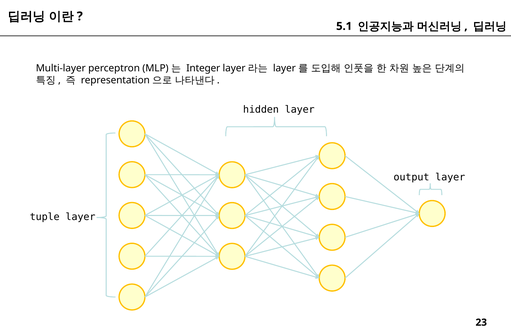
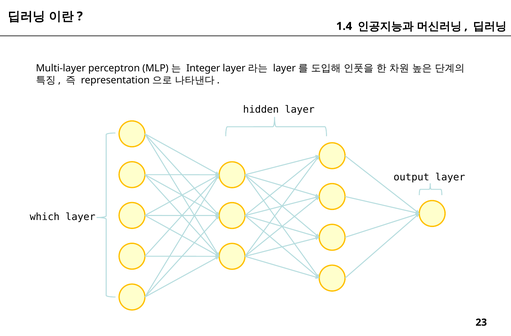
5.1: 5.1 -> 1.4
tuple: tuple -> which
